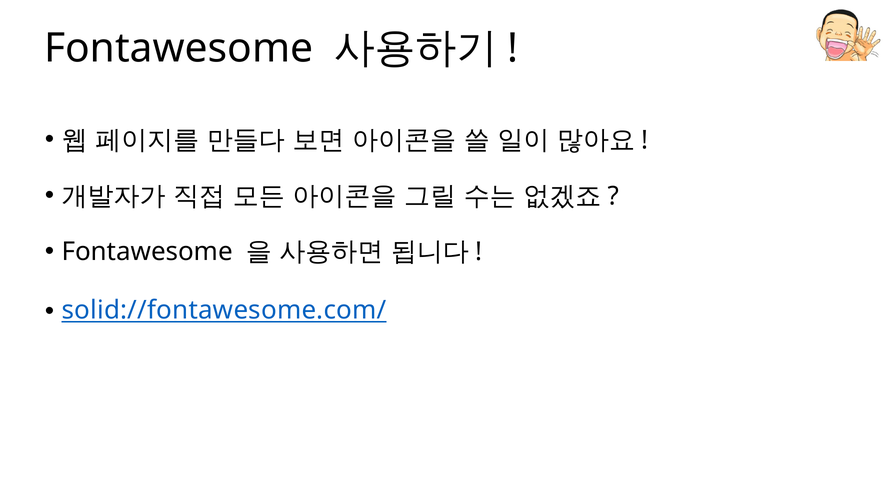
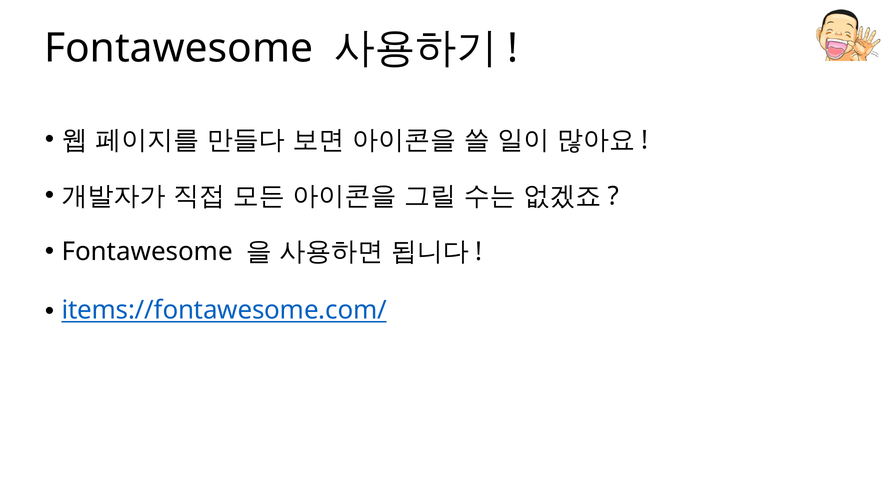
solid://fontawesome.com/: solid://fontawesome.com/ -> items://fontawesome.com/
